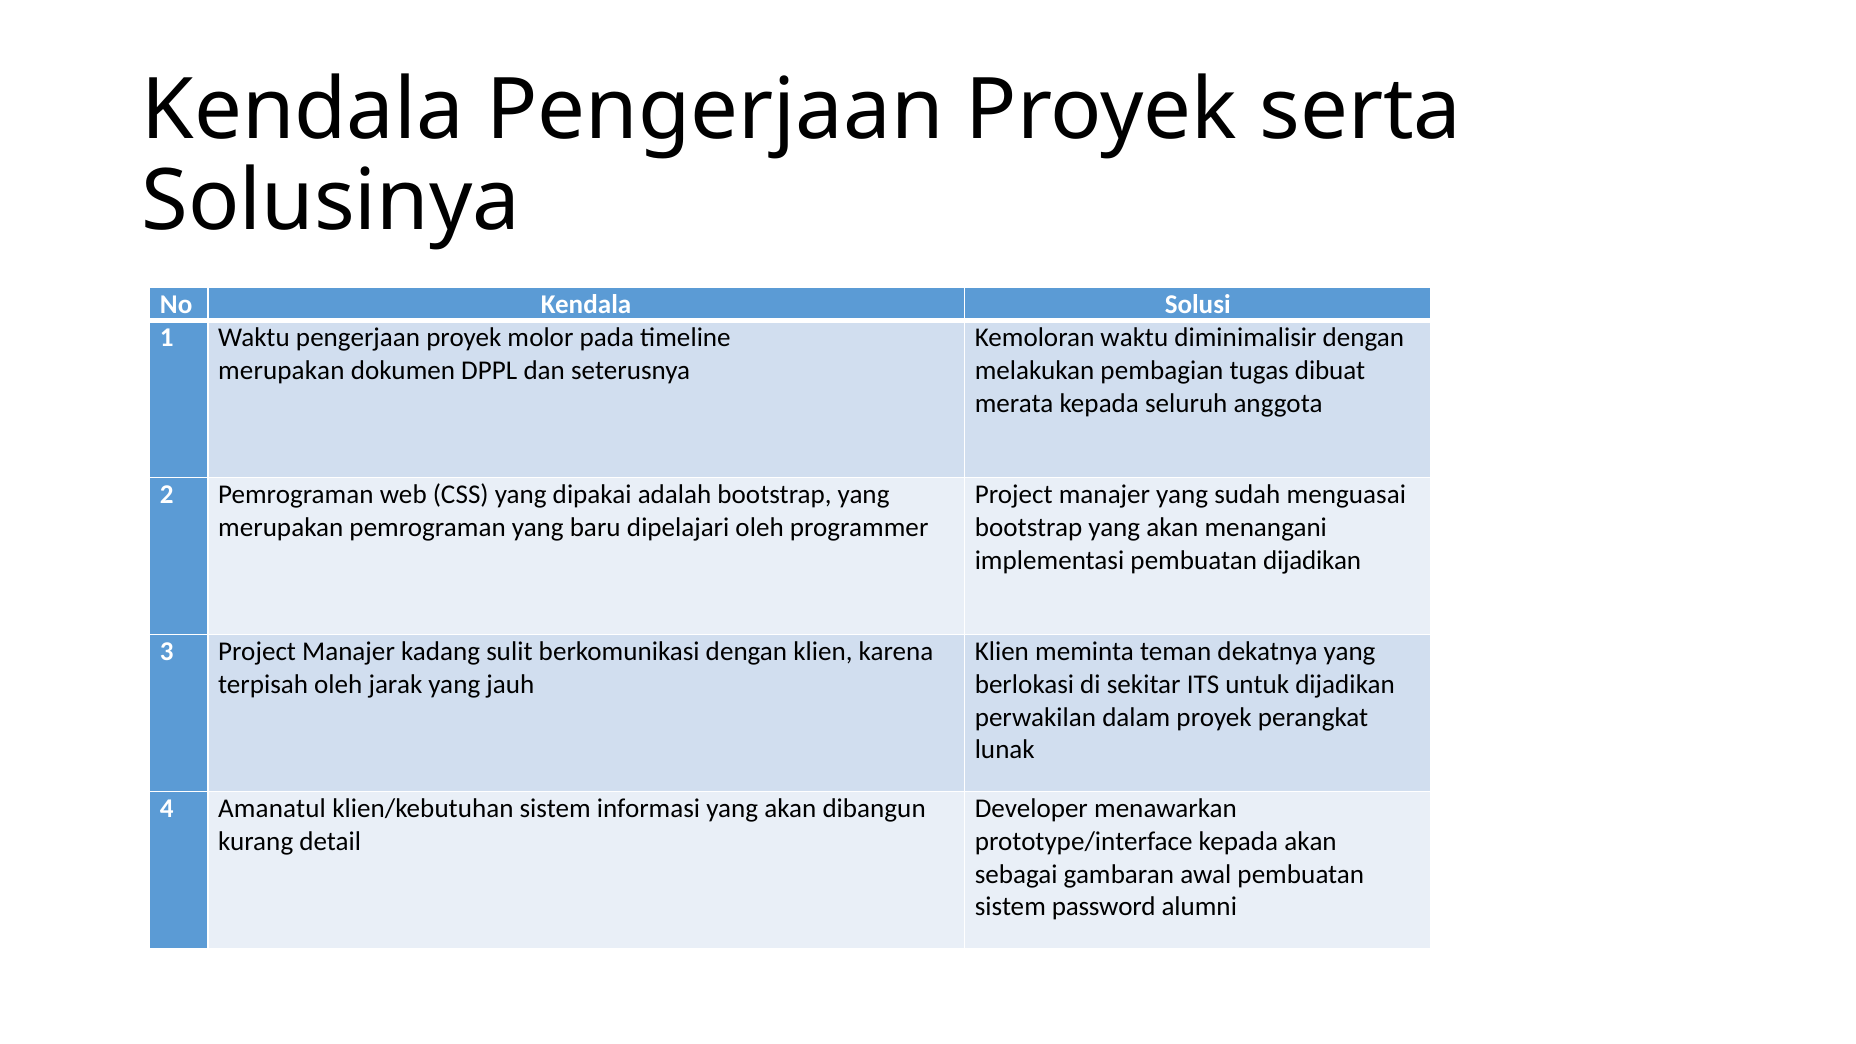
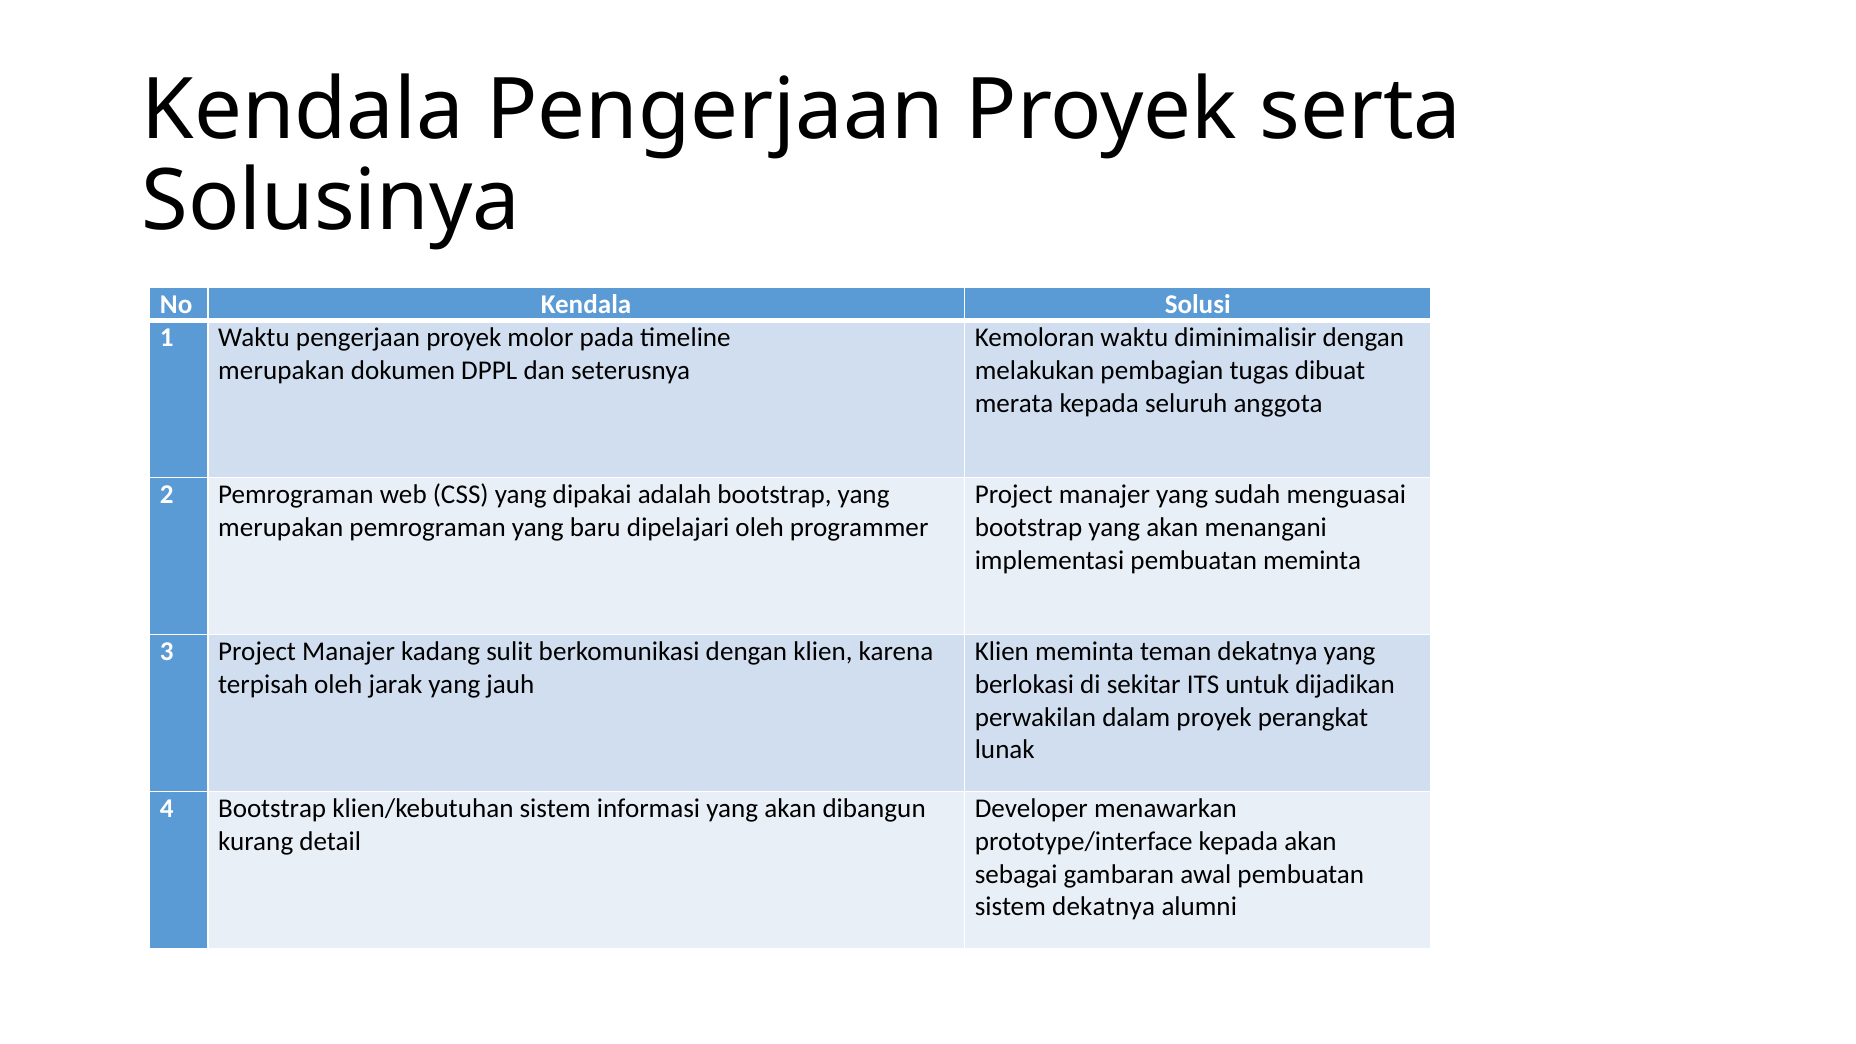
pembuatan dijadikan: dijadikan -> meminta
4 Amanatul: Amanatul -> Bootstrap
sistem password: password -> dekatnya
